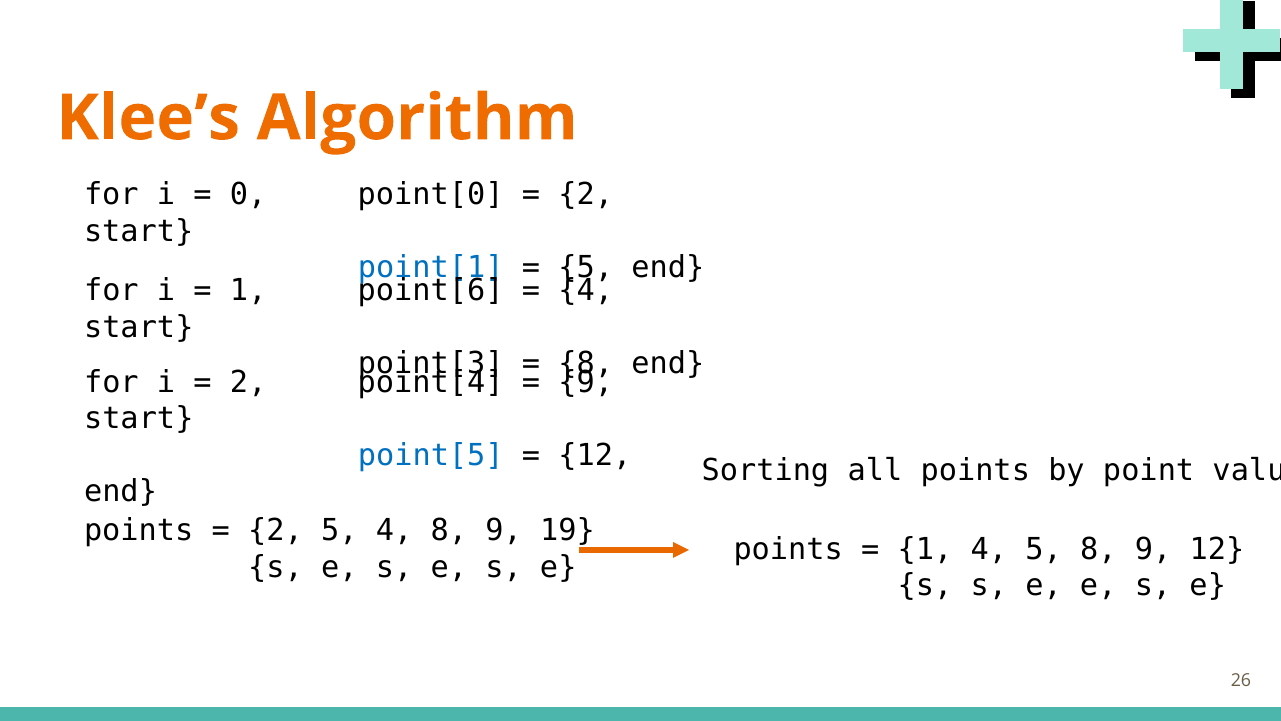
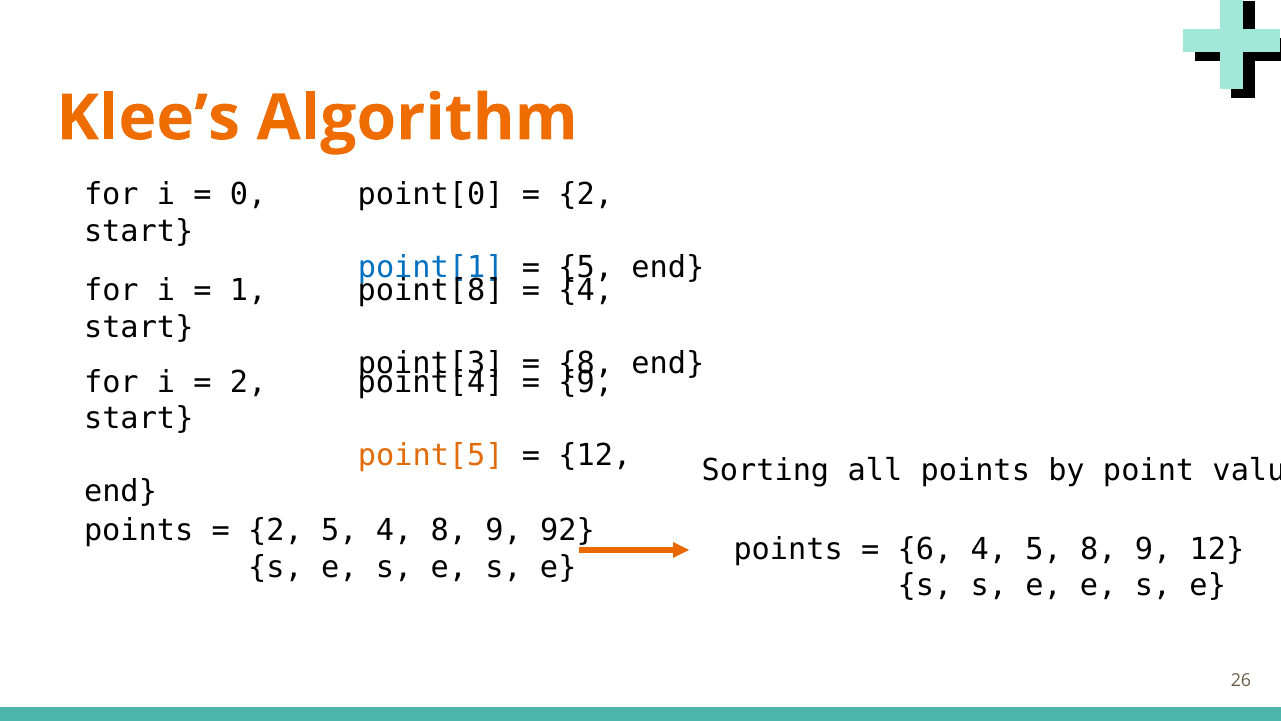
point[6: point[6 -> point[8
point[5 colour: blue -> orange
19: 19 -> 92
1 at (925, 549): 1 -> 6
